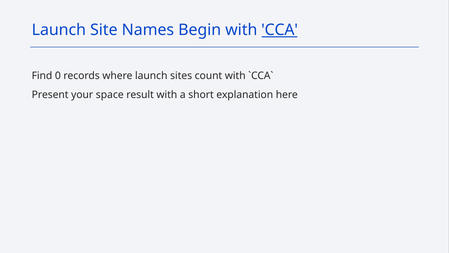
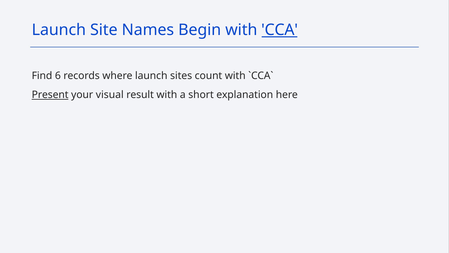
0: 0 -> 6
Present underline: none -> present
space: space -> visual
